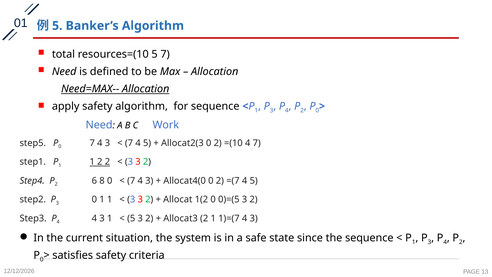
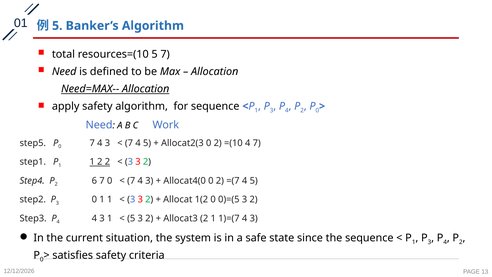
6 8: 8 -> 7
